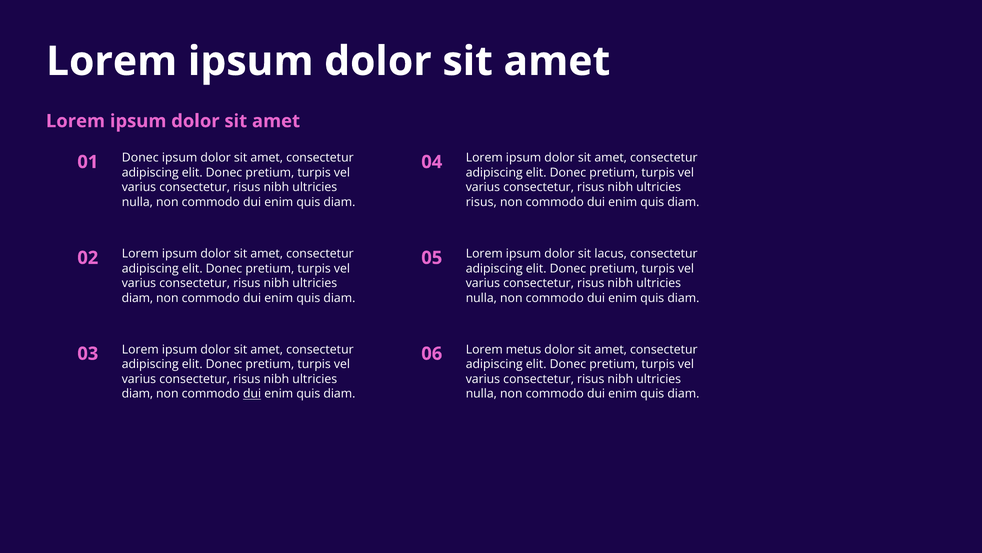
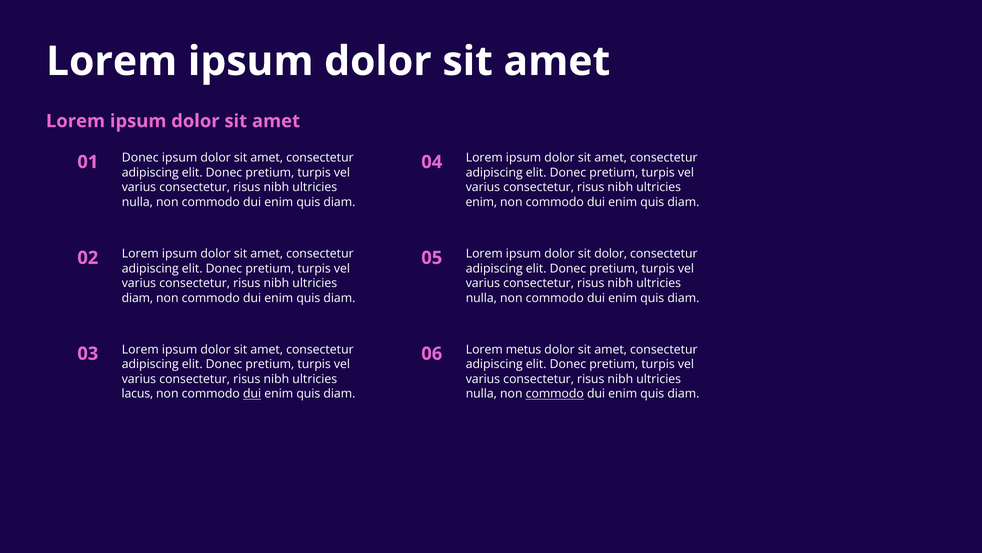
risus at (481, 202): risus -> enim
sit lacus: lacus -> dolor
diam at (137, 393): diam -> lacus
commodo at (555, 393) underline: none -> present
